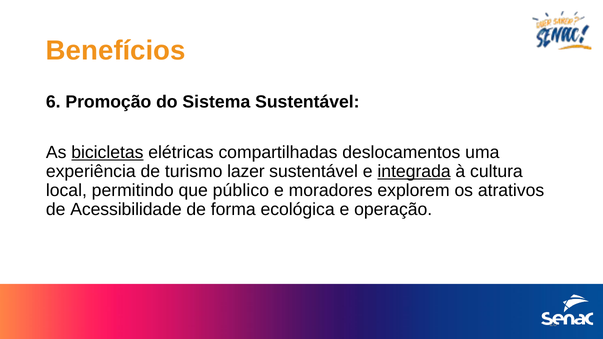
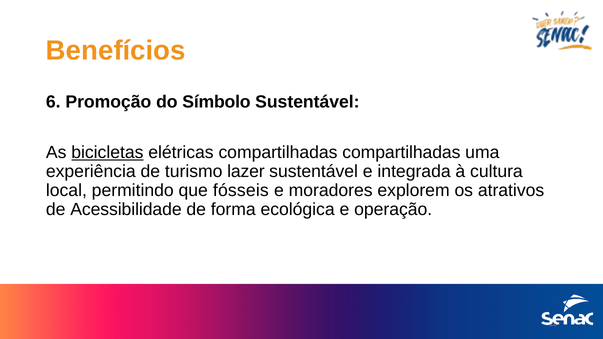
Sistema: Sistema -> Símbolo
compartilhadas deslocamentos: deslocamentos -> compartilhadas
integrada underline: present -> none
público: público -> fósseis
